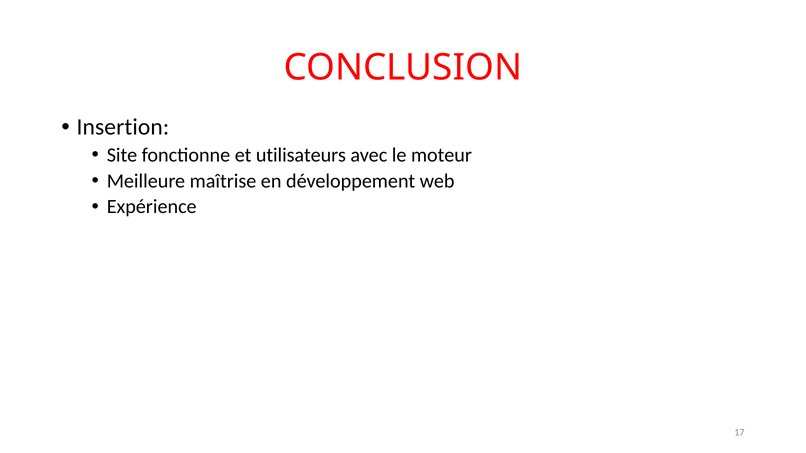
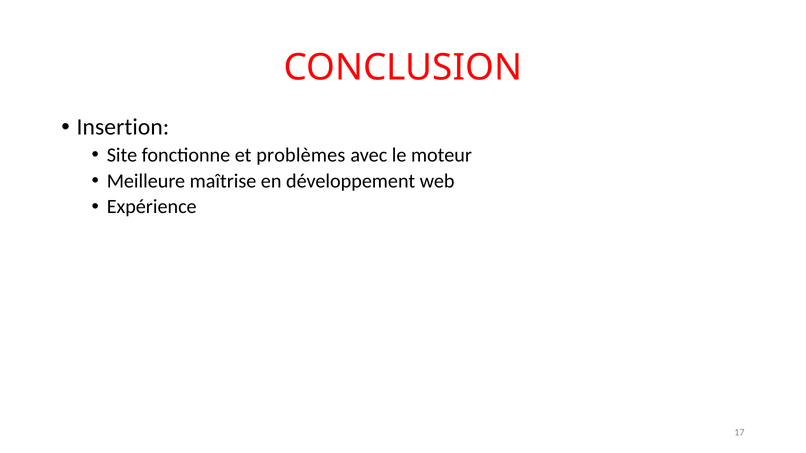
utilisateurs: utilisateurs -> problèmes
